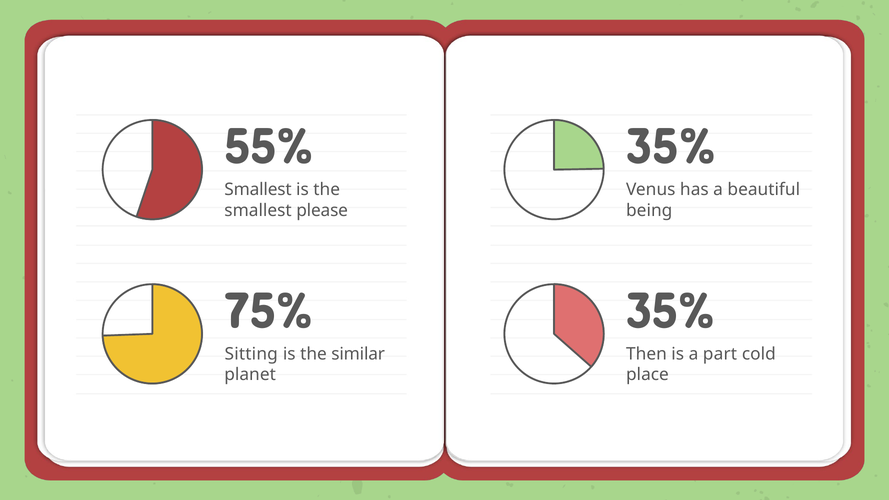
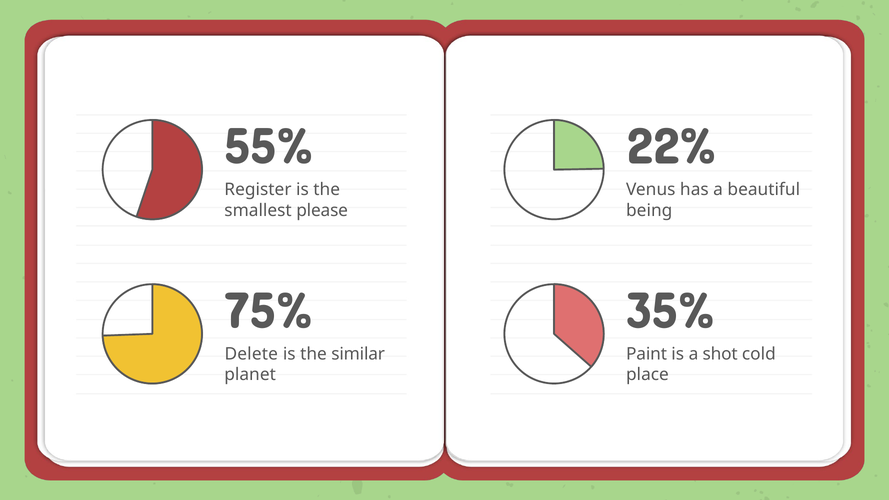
35% at (671, 147): 35% -> 22%
Smallest at (258, 190): Smallest -> Register
Sitting: Sitting -> Delete
Then: Then -> Paint
part: part -> shot
